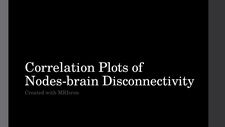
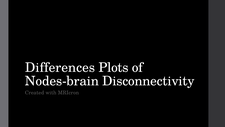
Correlation: Correlation -> Differences
